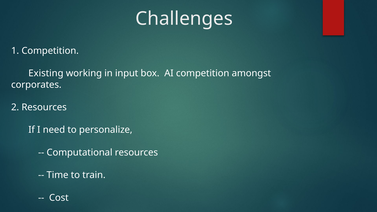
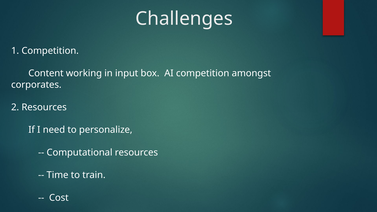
Existing: Existing -> Content
